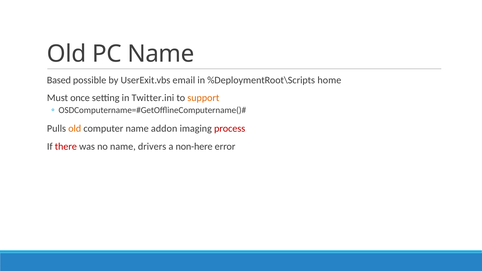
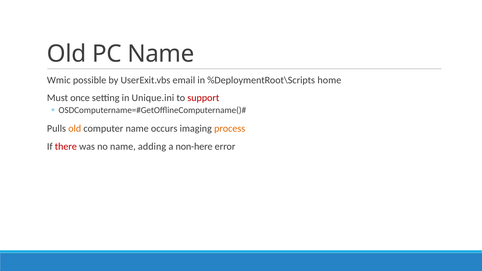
Based: Based -> Wmic
Twitter.ini: Twitter.ini -> Unique.ini
support colour: orange -> red
addon: addon -> occurs
process colour: red -> orange
drivers: drivers -> adding
